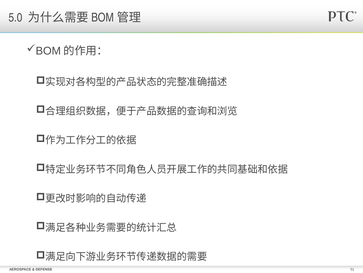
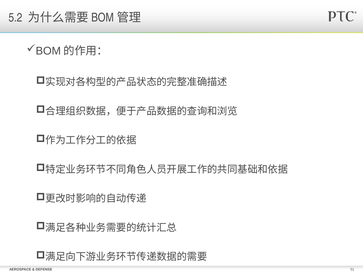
5.0: 5.0 -> 5.2
